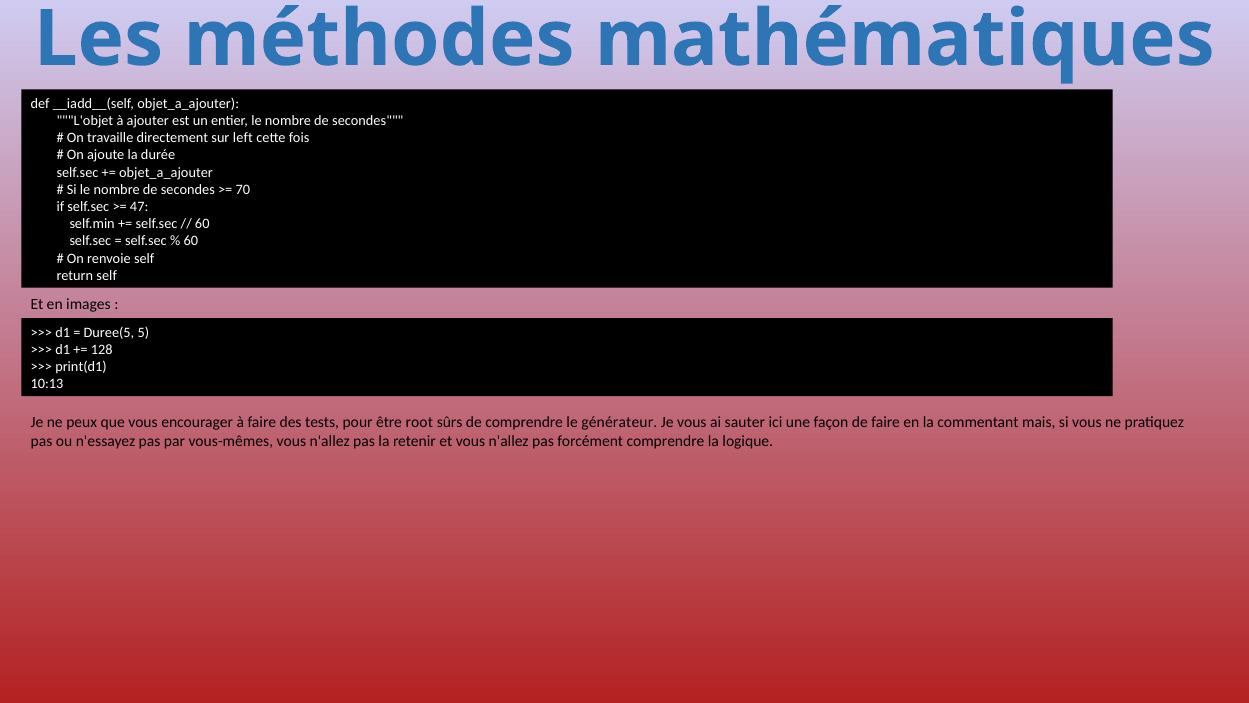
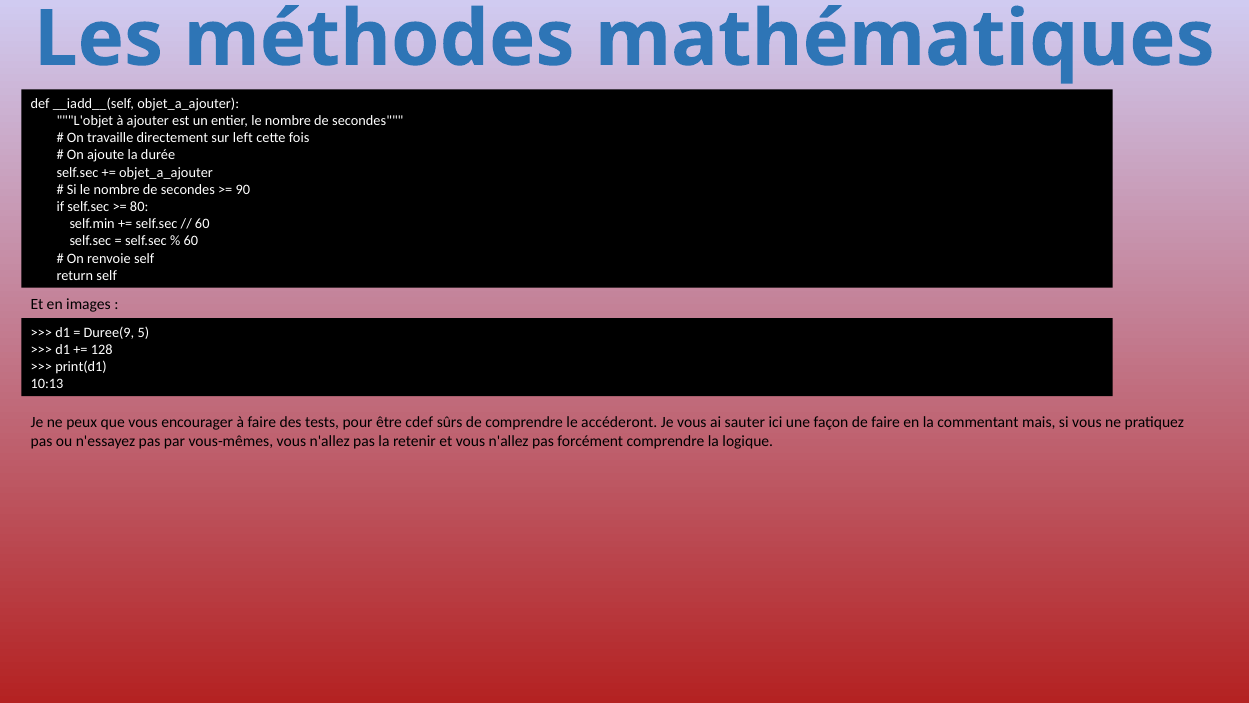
70: 70 -> 90
47: 47 -> 80
Duree(5: Duree(5 -> Duree(9
root: root -> cdef
générateur: générateur -> accéderont
